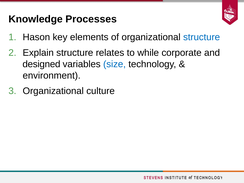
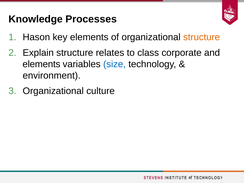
structure at (202, 37) colour: blue -> orange
while: while -> class
designed at (41, 64): designed -> elements
